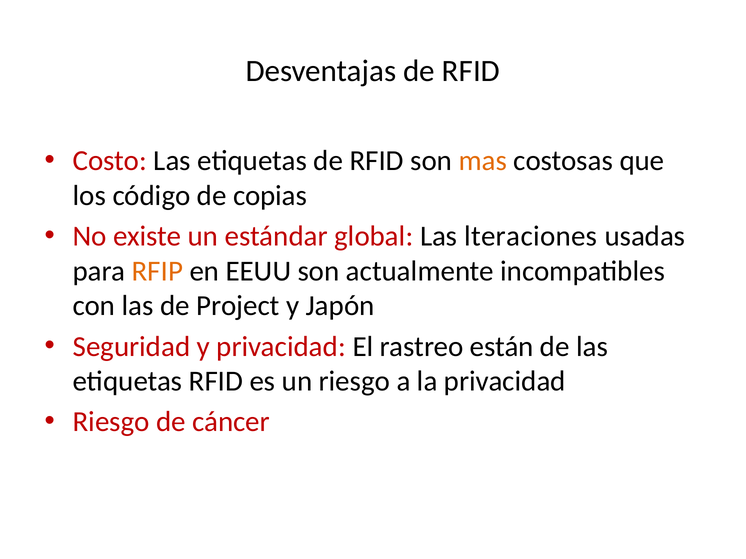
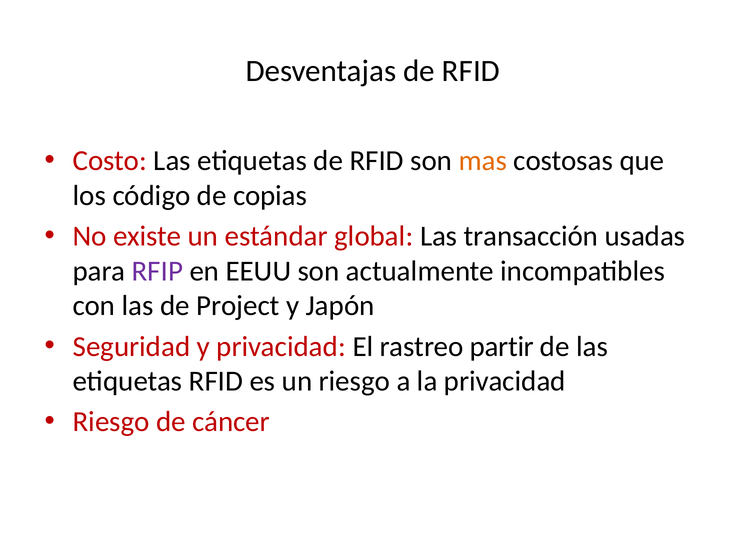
lteraciones: lteraciones -> transacción
RFIP colour: orange -> purple
están: están -> partir
